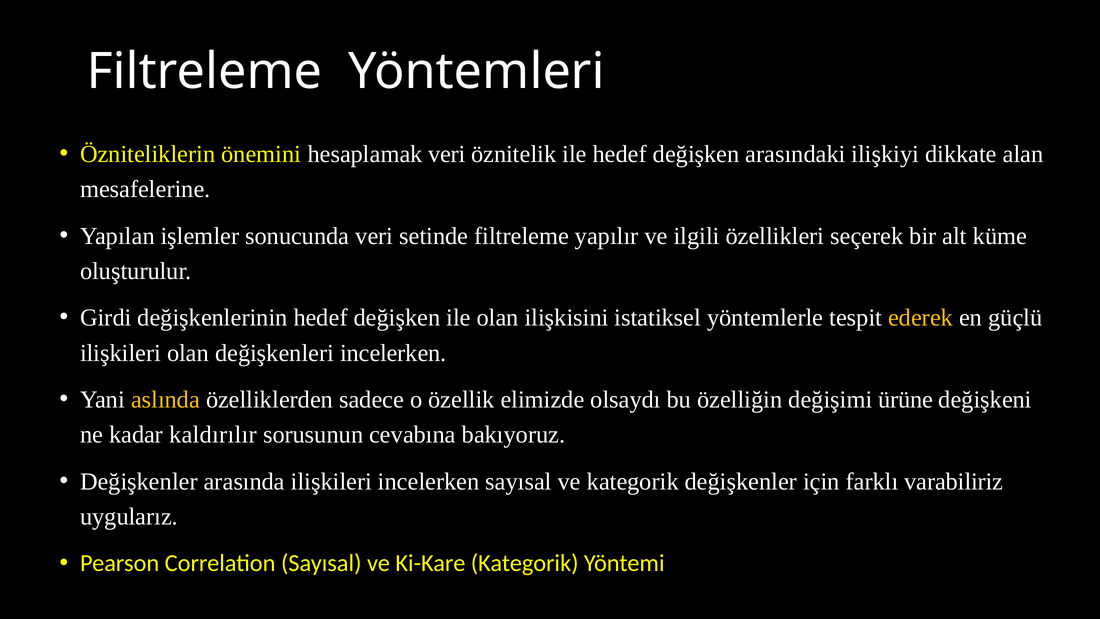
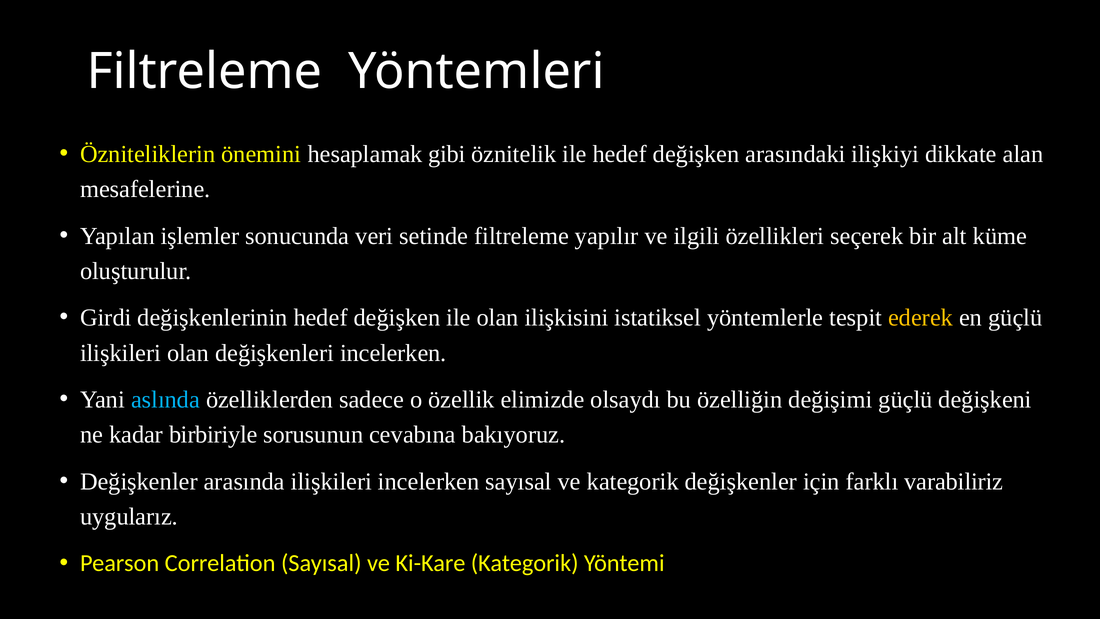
hesaplamak veri: veri -> gibi
aslında colour: yellow -> light blue
değişimi ürüne: ürüne -> güçlü
kaldırılır: kaldırılır -> birbiriyle
